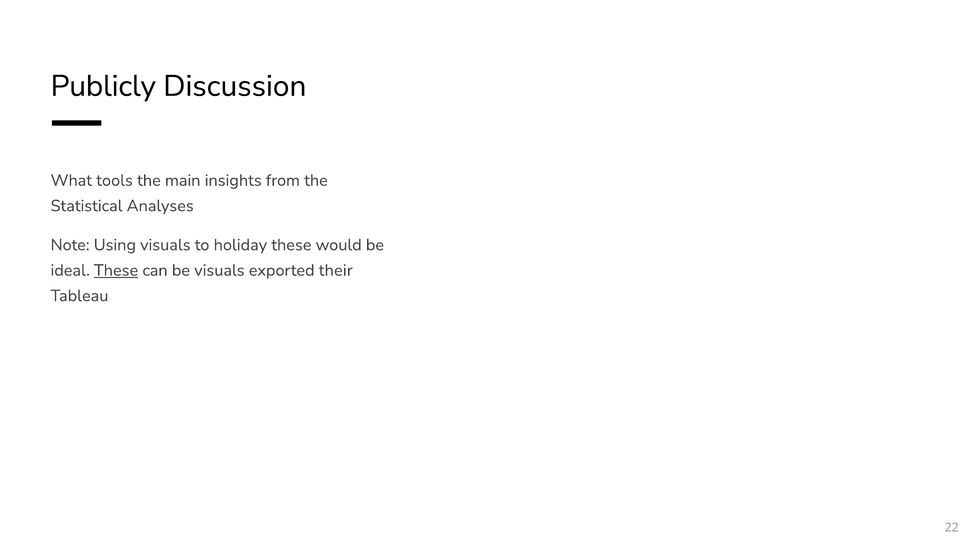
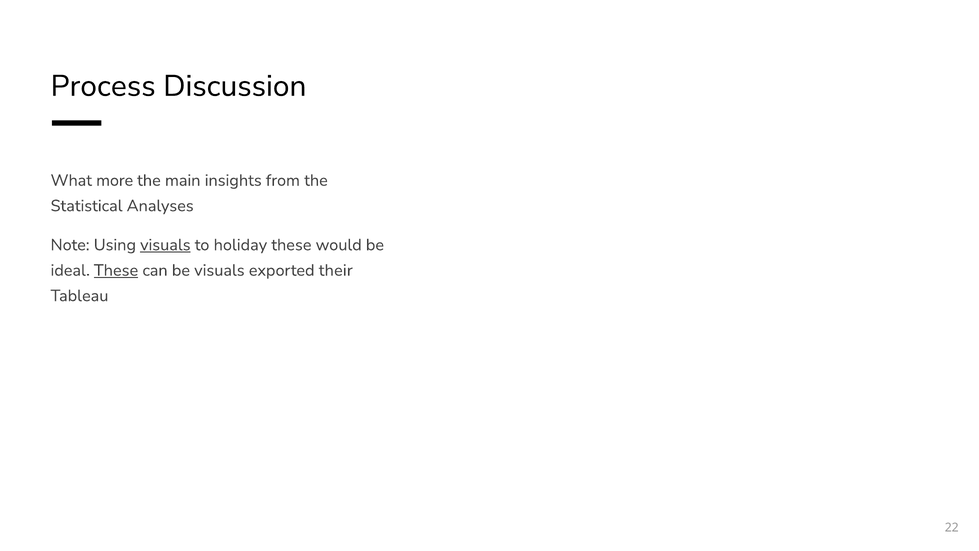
Publicly: Publicly -> Process
tools: tools -> more
visuals at (165, 245) underline: none -> present
